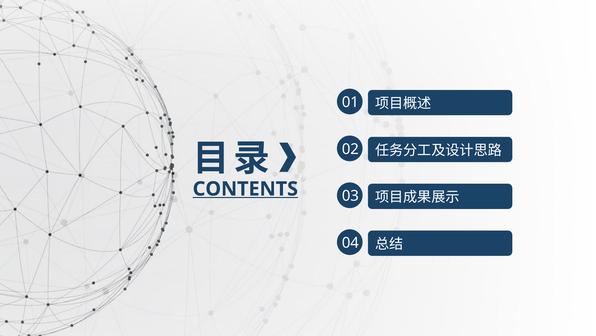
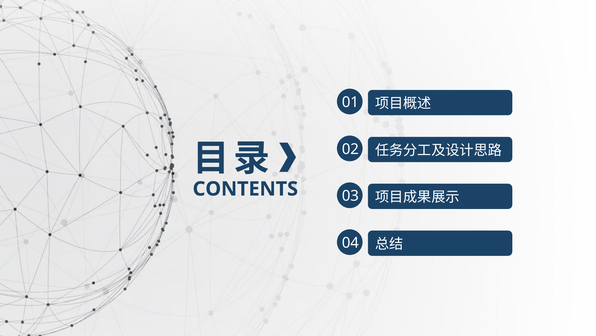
CONTENTS underline: present -> none
